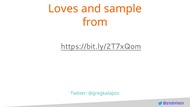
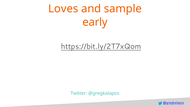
from: from -> early
